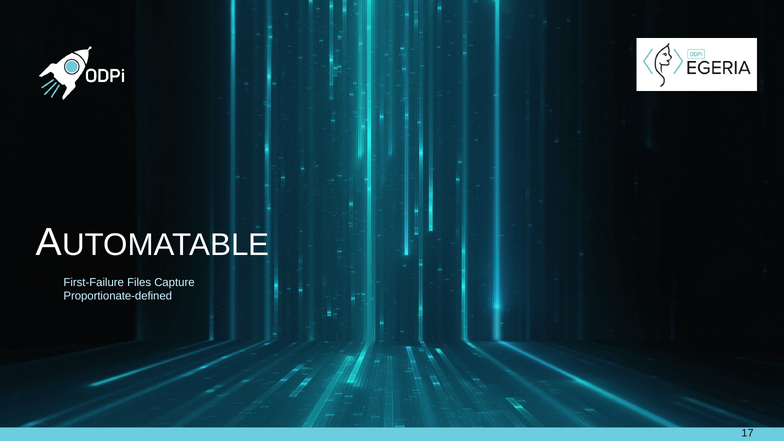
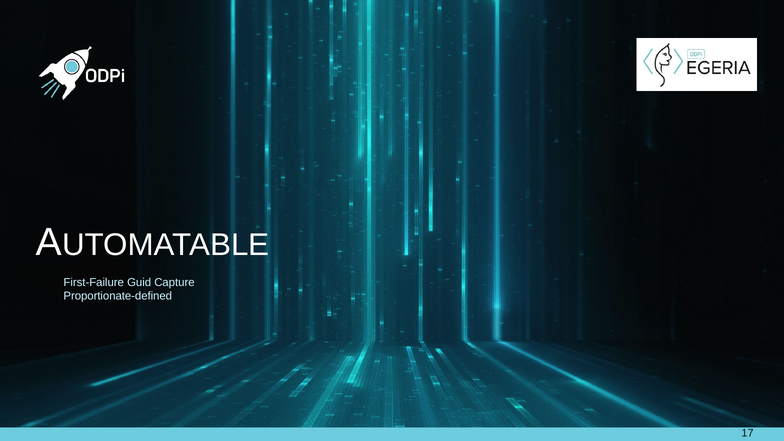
Files: Files -> Guid
